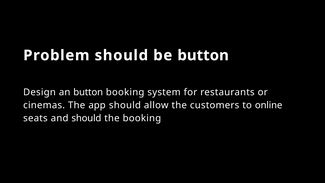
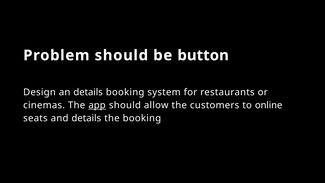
an button: button -> details
app underline: none -> present
and should: should -> details
